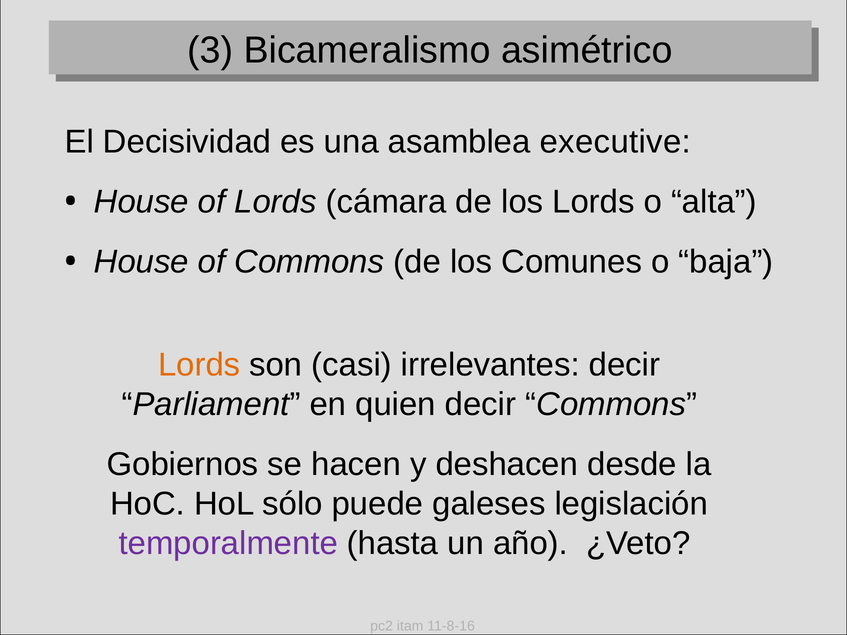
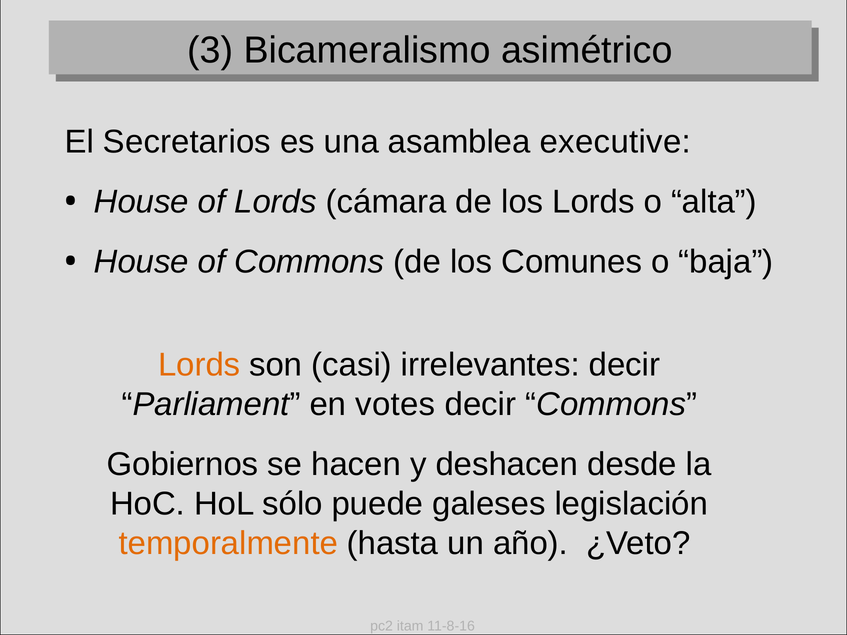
Decisividad: Decisividad -> Secretarios
quien: quien -> votes
temporalmente colour: purple -> orange
